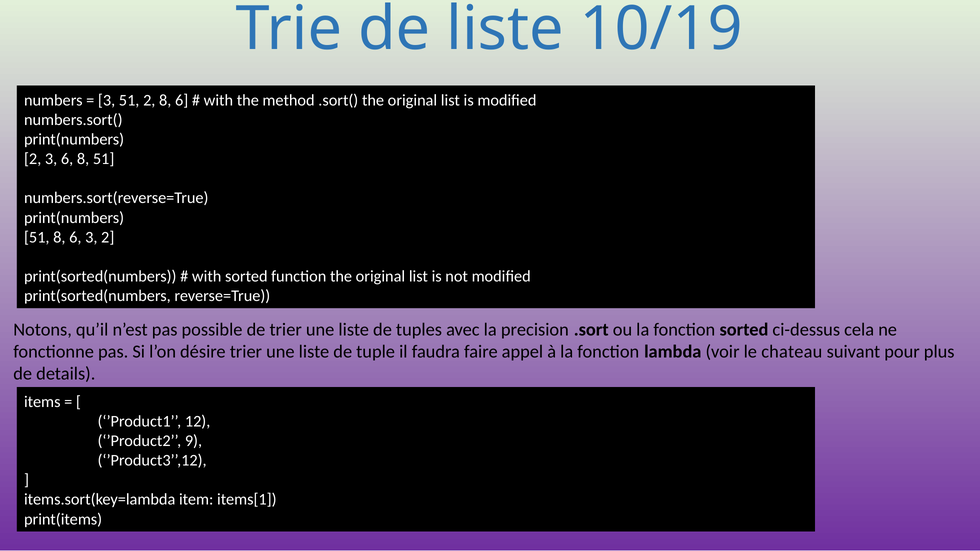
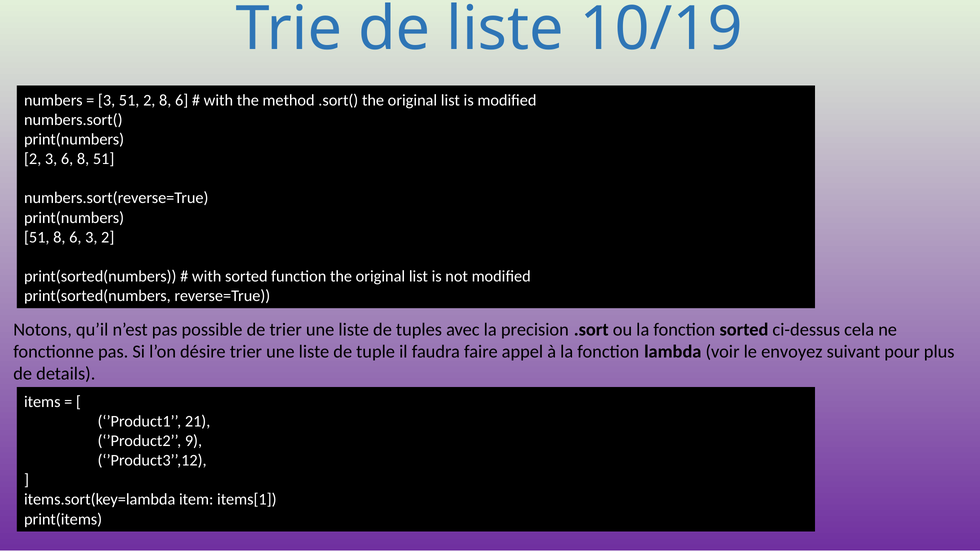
chateau: chateau -> envoyez
12: 12 -> 21
